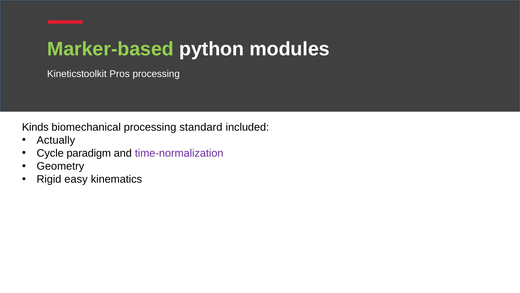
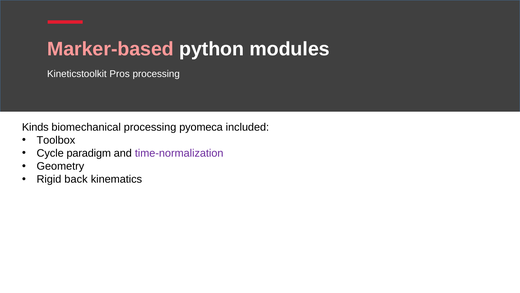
Marker-based colour: light green -> pink
standard: standard -> pyomeca
Actually: Actually -> Toolbox
easy: easy -> back
